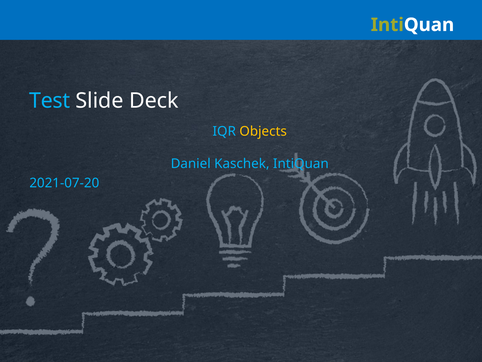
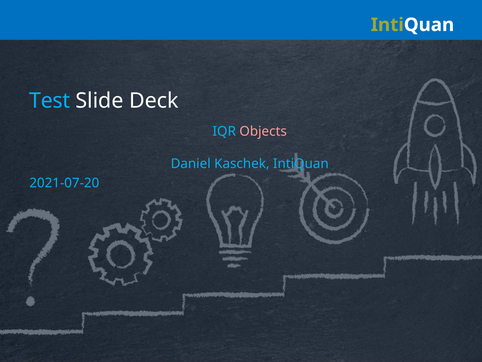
Objects colour: yellow -> pink
